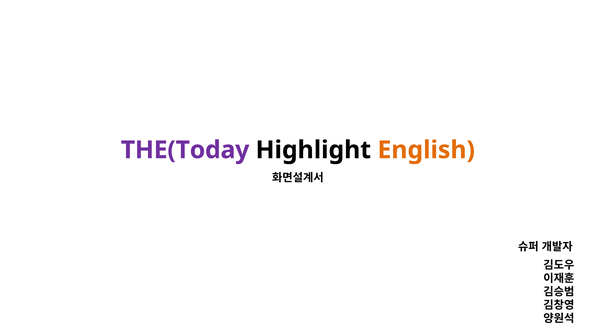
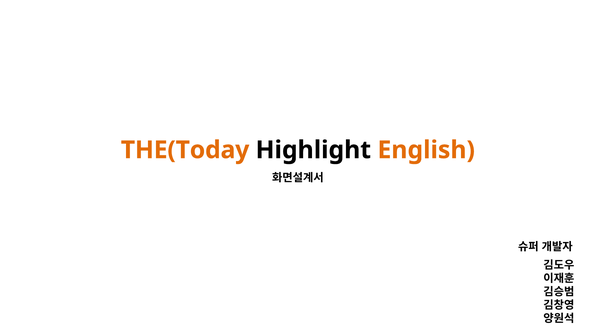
THE(Today colour: purple -> orange
